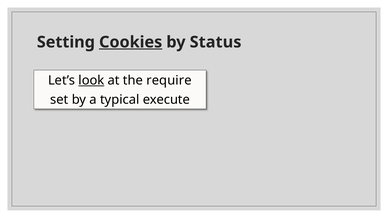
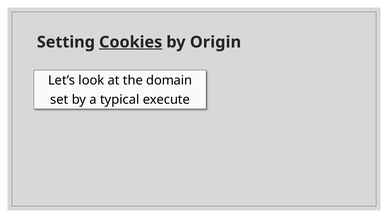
Status: Status -> Origin
look underline: present -> none
require: require -> domain
